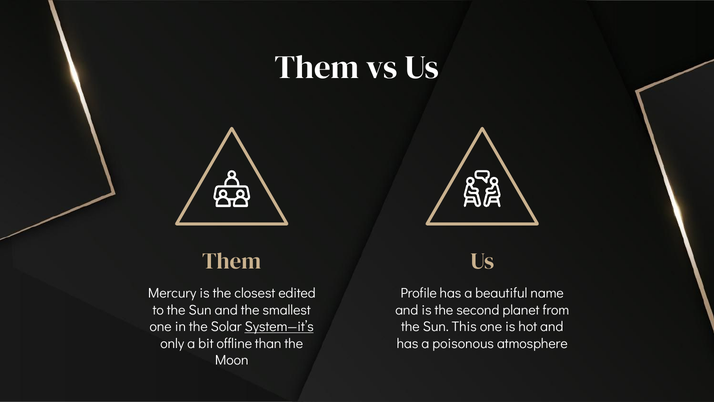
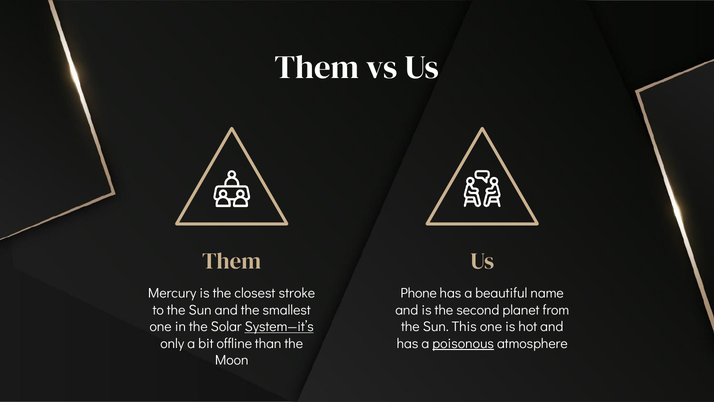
edited: edited -> stroke
Profile: Profile -> Phone
poisonous underline: none -> present
